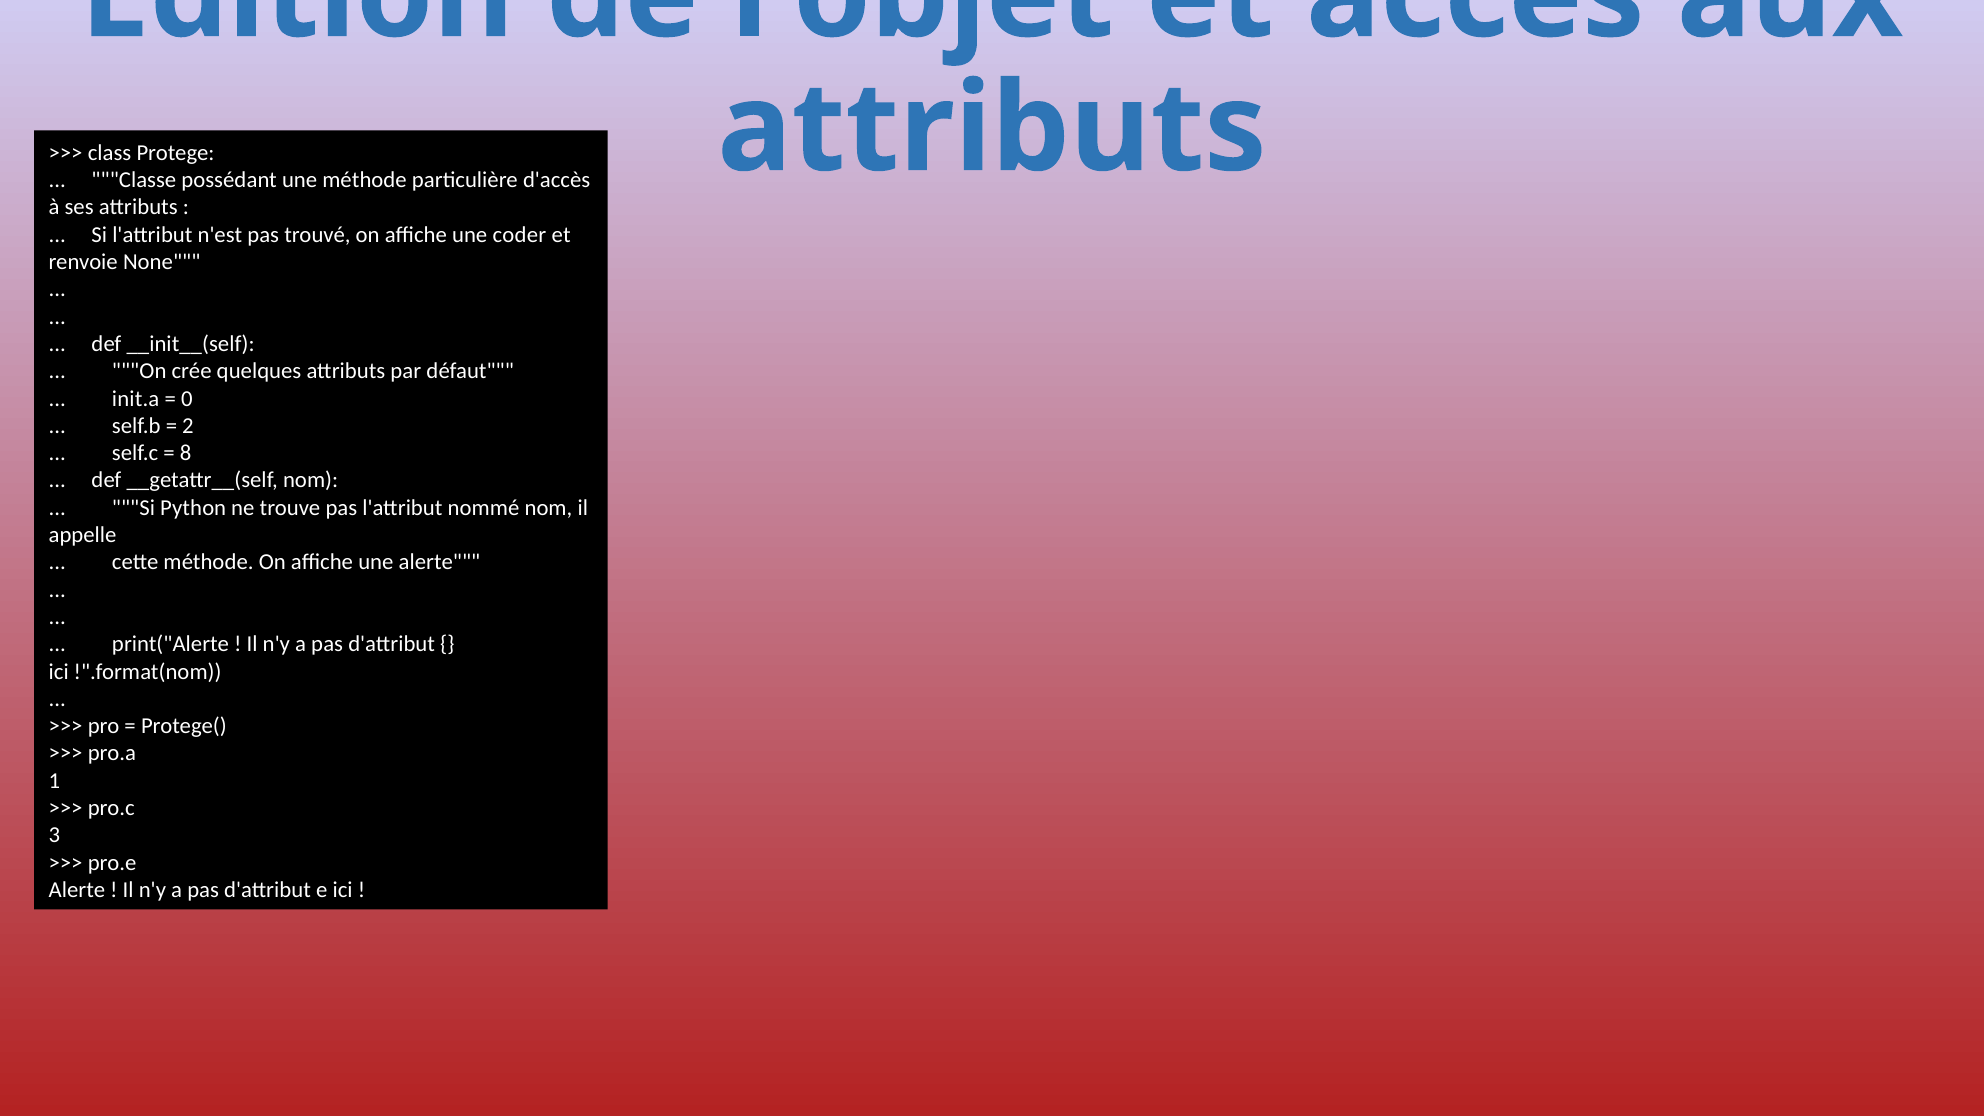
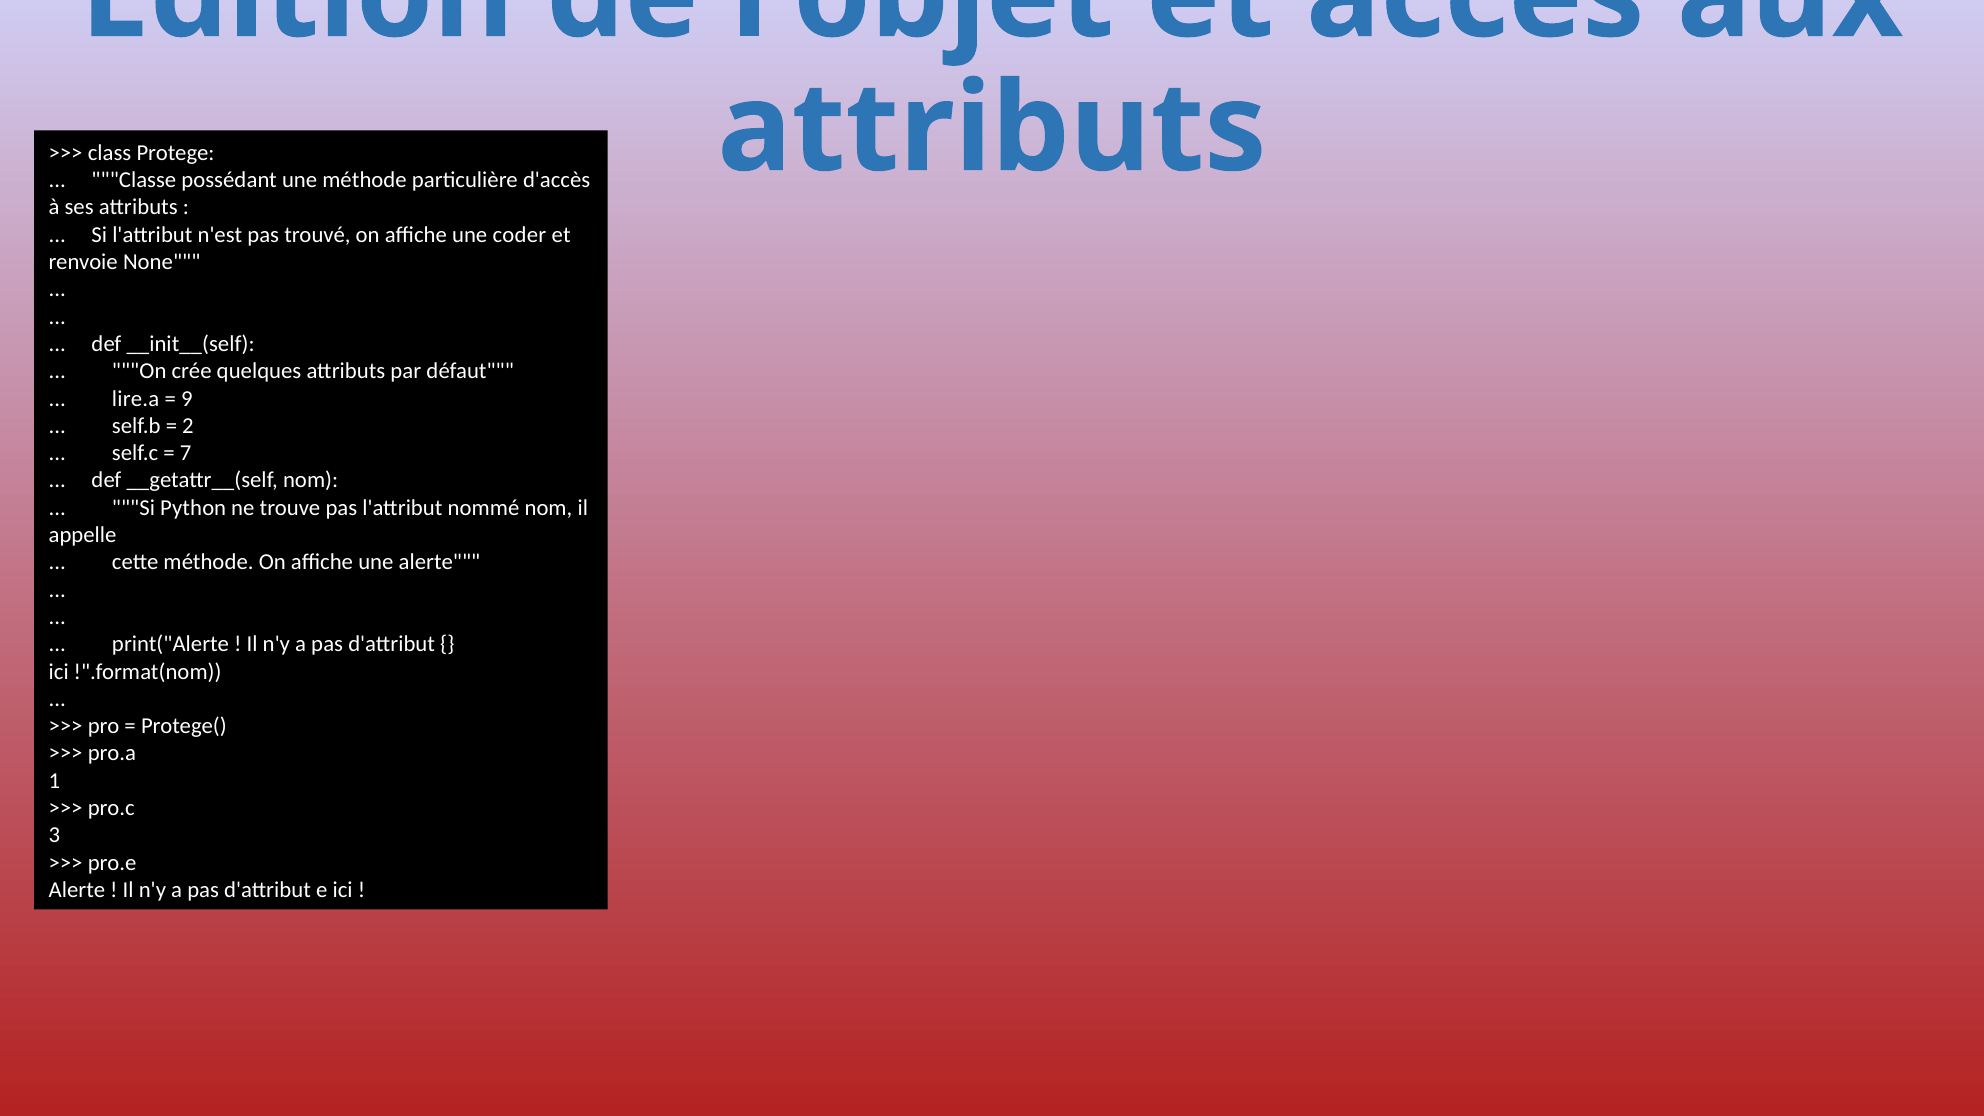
init.a: init.a -> lire.a
0: 0 -> 9
8: 8 -> 7
